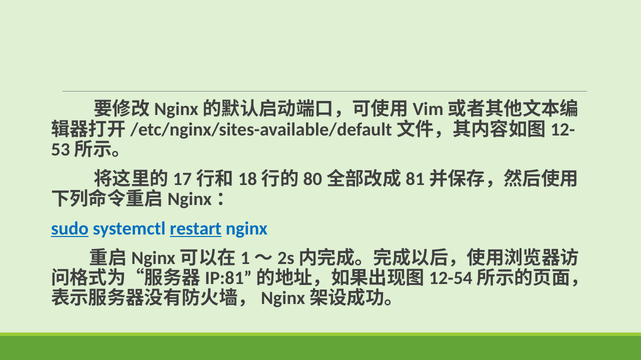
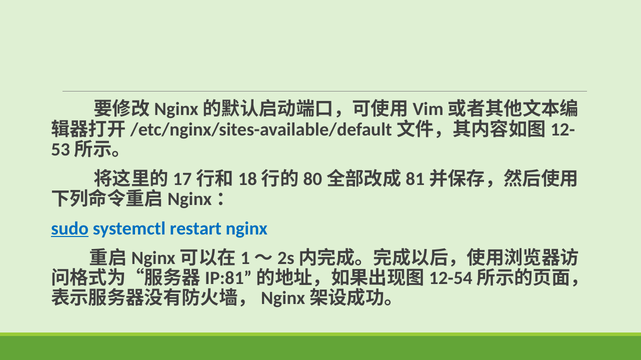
restart underline: present -> none
